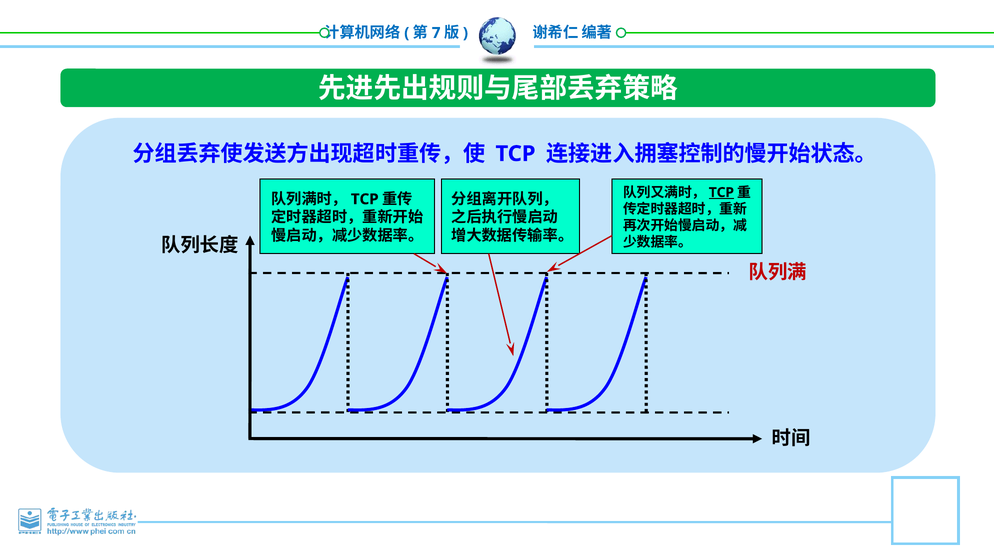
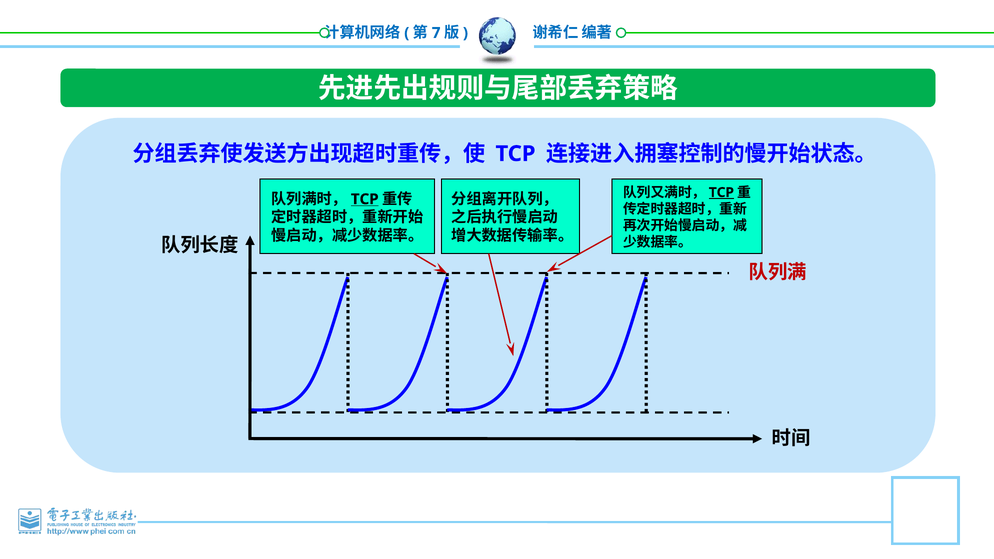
TCP at (365, 199) underline: none -> present
